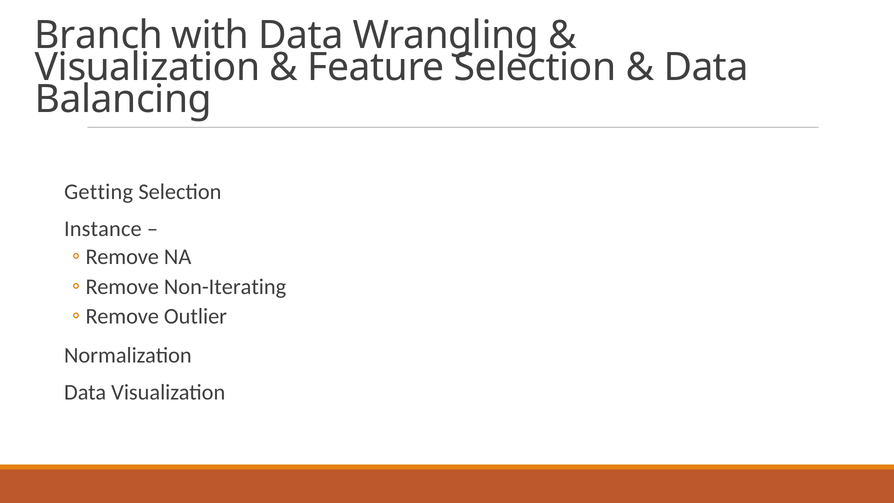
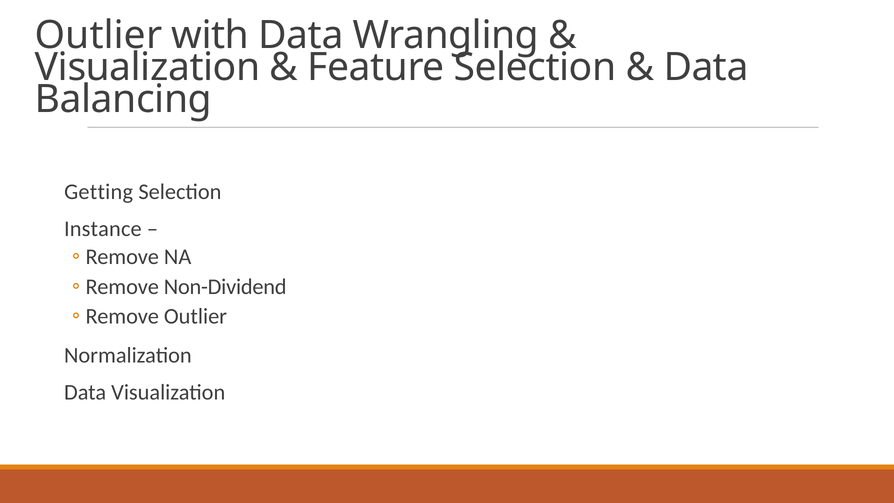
Branch at (99, 35): Branch -> Outlier
Non-Iterating: Non-Iterating -> Non-Dividend
